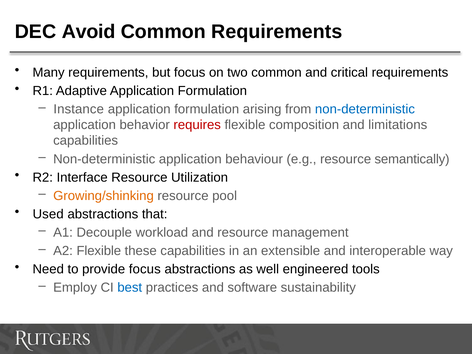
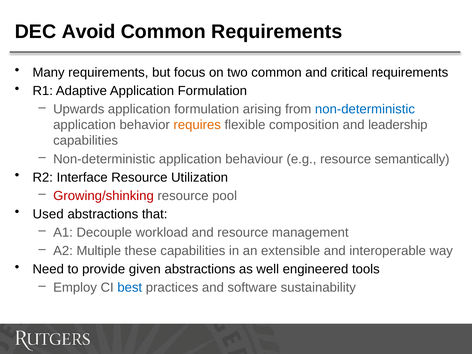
Instance: Instance -> Upwards
requires colour: red -> orange
limitations: limitations -> leadership
Growing/shinking colour: orange -> red
A2 Flexible: Flexible -> Multiple
provide focus: focus -> given
